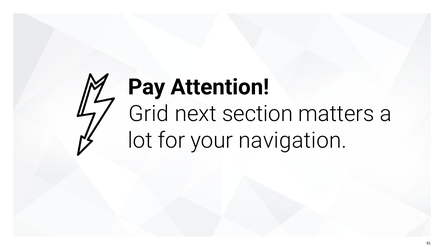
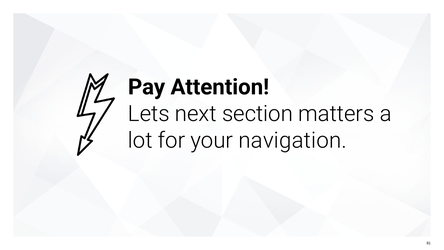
Grid: Grid -> Lets
